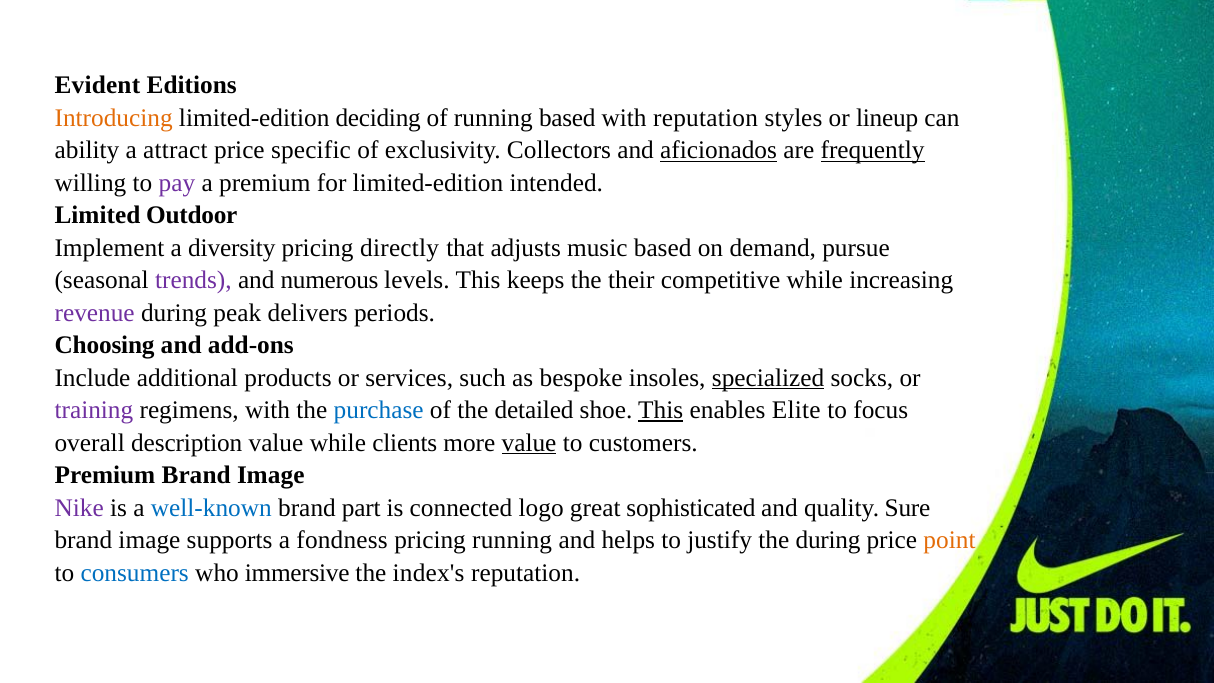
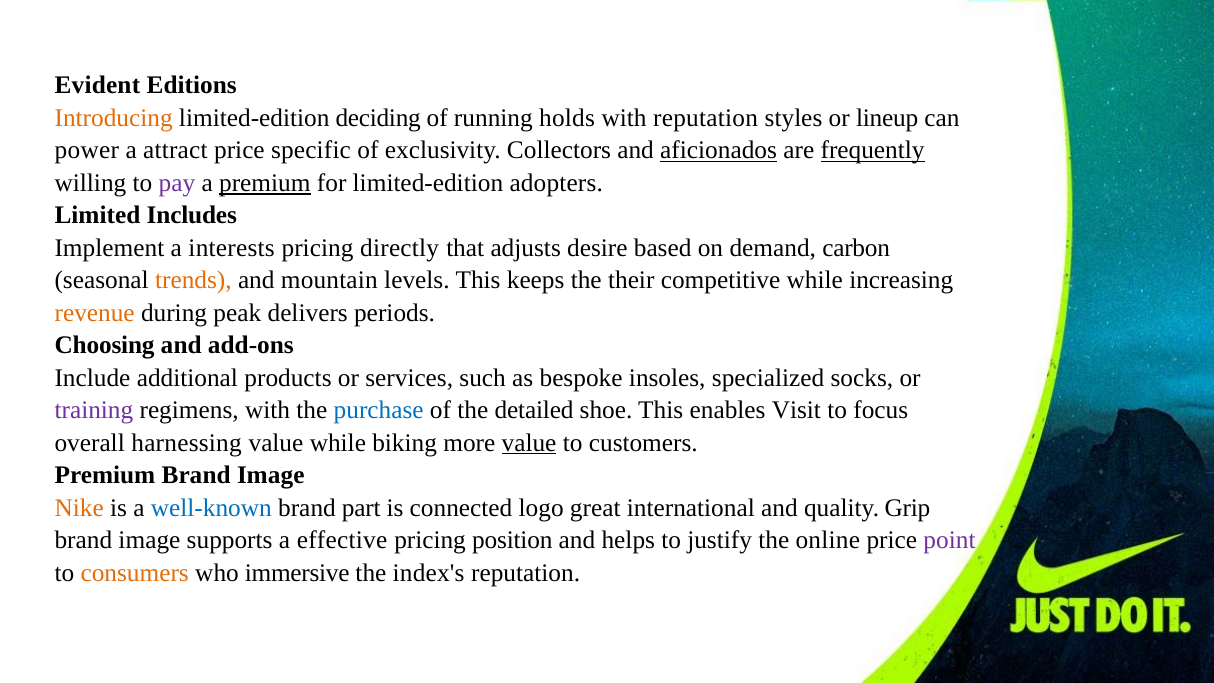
running based: based -> holds
ability: ability -> power
premium at (265, 183) underline: none -> present
intended: intended -> adopters
Outdoor: Outdoor -> Includes
diversity: diversity -> interests
music: music -> desire
pursue: pursue -> carbon
trends colour: purple -> orange
numerous: numerous -> mountain
revenue colour: purple -> orange
specialized underline: present -> none
This at (661, 410) underline: present -> none
Elite: Elite -> Visit
description: description -> harnessing
clients: clients -> biking
Nike colour: purple -> orange
sophisticated: sophisticated -> international
Sure: Sure -> Grip
fondness: fondness -> effective
pricing running: running -> position
the during: during -> online
point colour: orange -> purple
consumers colour: blue -> orange
